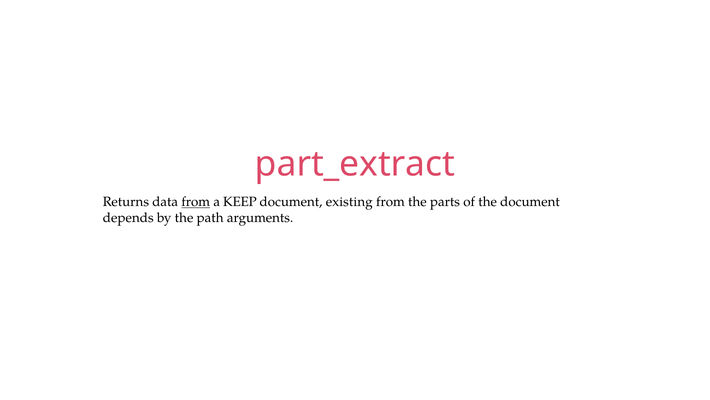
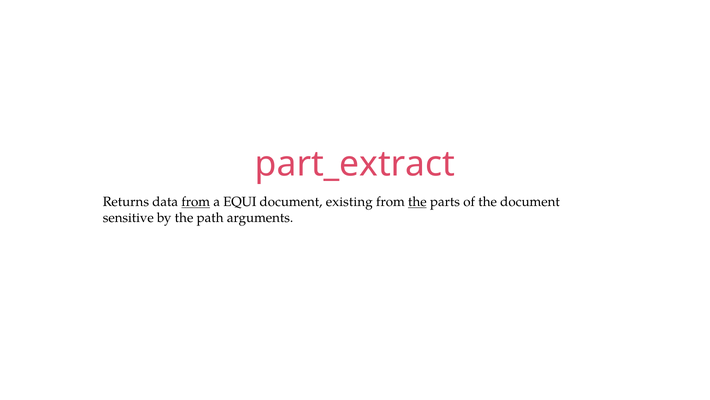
KEEP: KEEP -> EQUI
the at (417, 202) underline: none -> present
depends: depends -> sensitive
